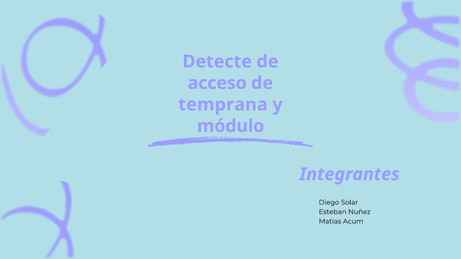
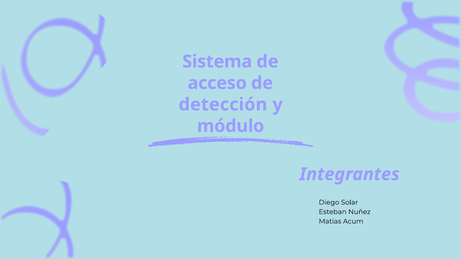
Detecte: Detecte -> Sistema
temprana: temprana -> detección
